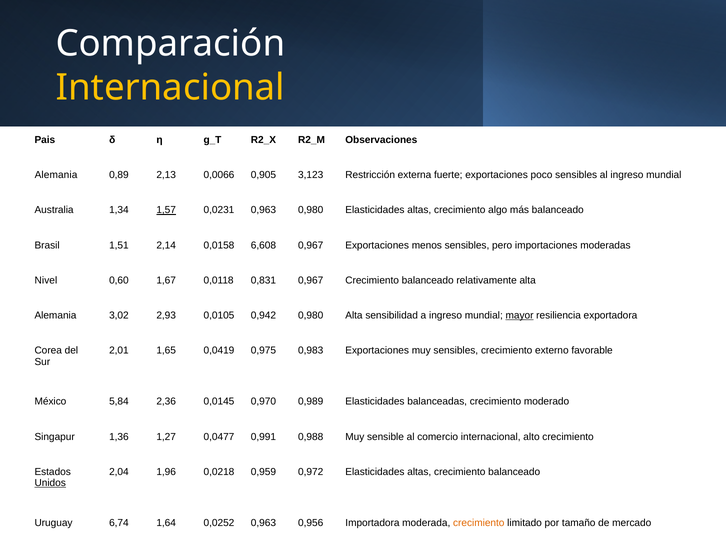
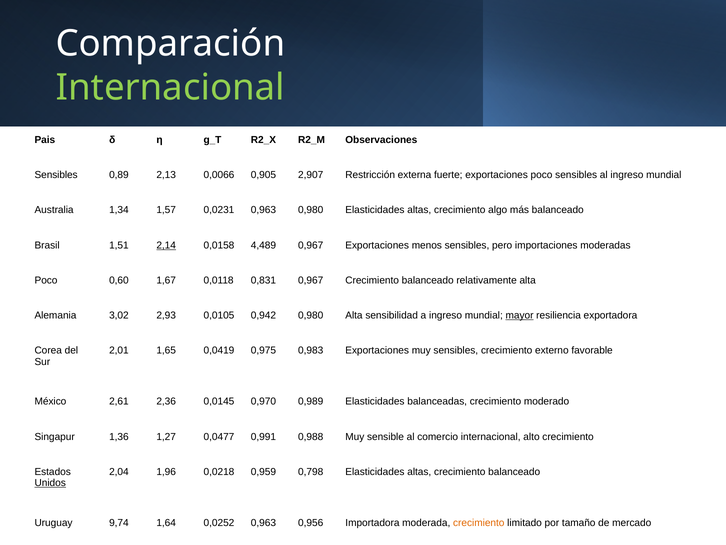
Internacional at (170, 88) colour: yellow -> light green
Alemania at (56, 175): Alemania -> Sensibles
3,123: 3,123 -> 2,907
1,57 underline: present -> none
2,14 underline: none -> present
6,608: 6,608 -> 4,489
Nivel at (46, 280): Nivel -> Poco
5,84: 5,84 -> 2,61
0,972: 0,972 -> 0,798
6,74: 6,74 -> 9,74
